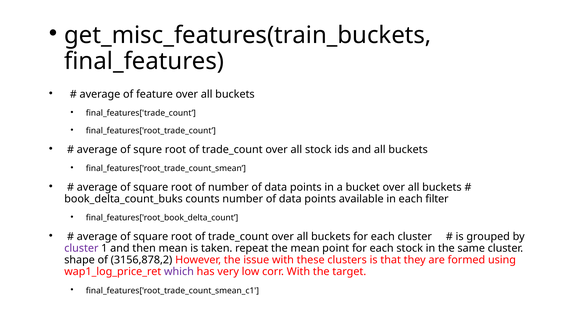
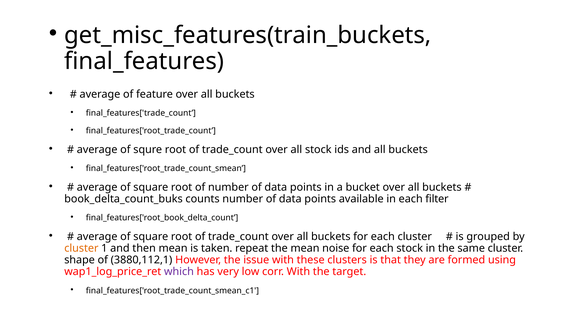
cluster at (81, 248) colour: purple -> orange
point: point -> noise
3156,878,2: 3156,878,2 -> 3880,112,1
